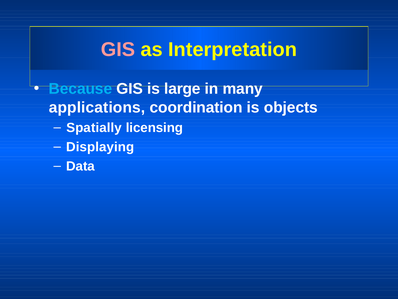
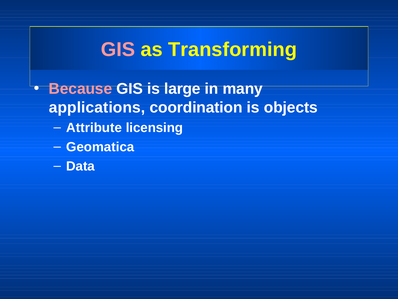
Interpretation: Interpretation -> Transforming
Because colour: light blue -> pink
Spatially: Spatially -> Attribute
Displaying: Displaying -> Geomatica
